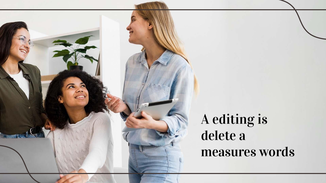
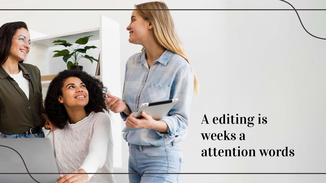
delete: delete -> weeks
measures: measures -> attention
